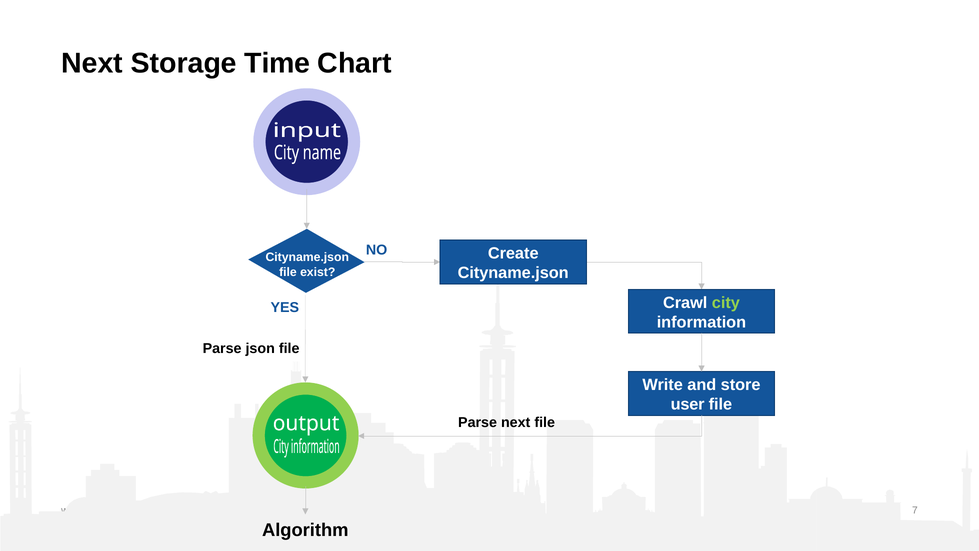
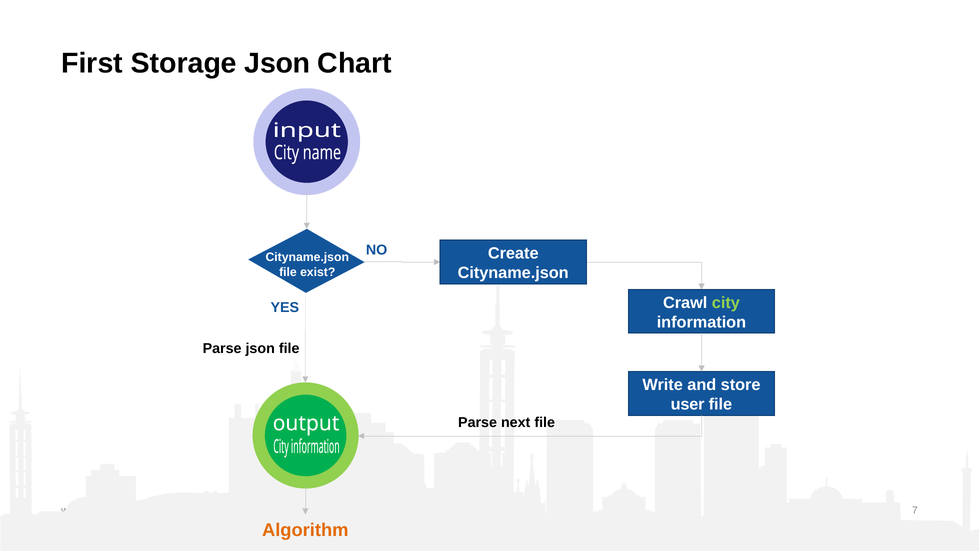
Next at (92, 63): Next -> First
Storage Time: Time -> Json
Algorithm colour: black -> orange
